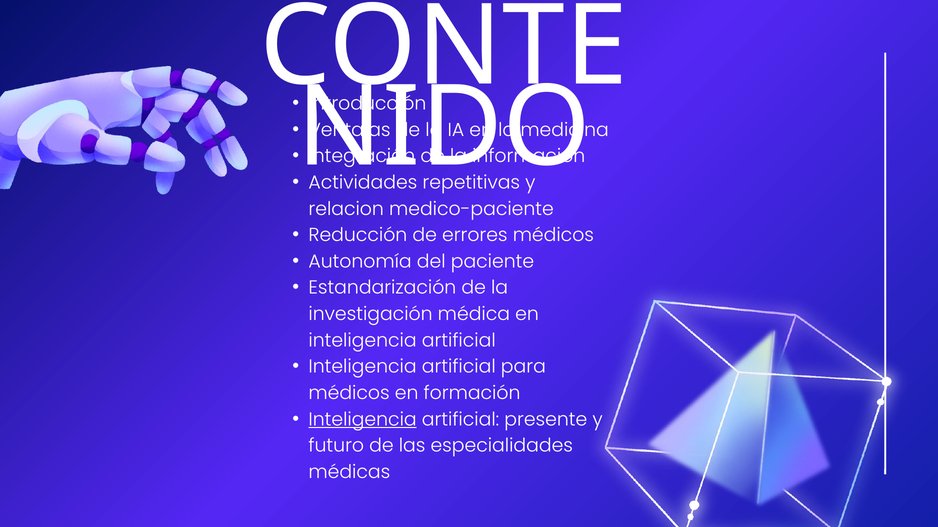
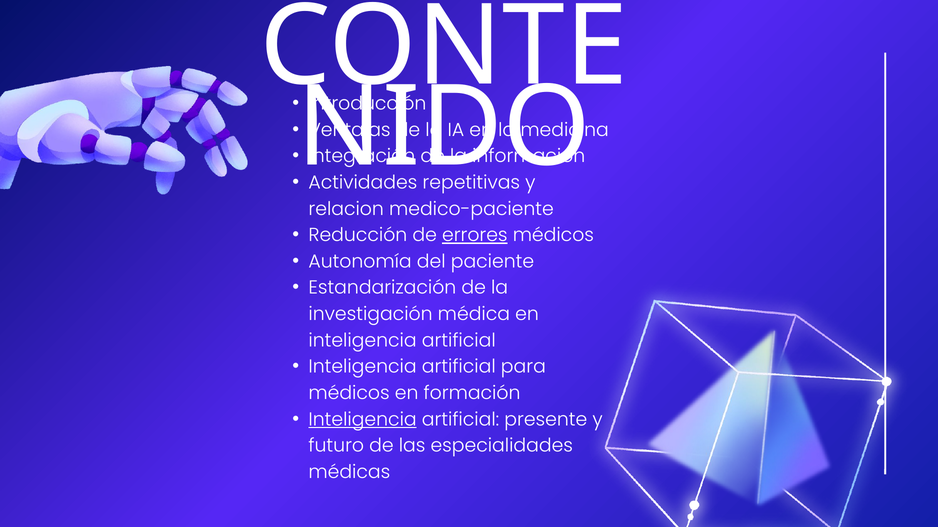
errores underline: none -> present
